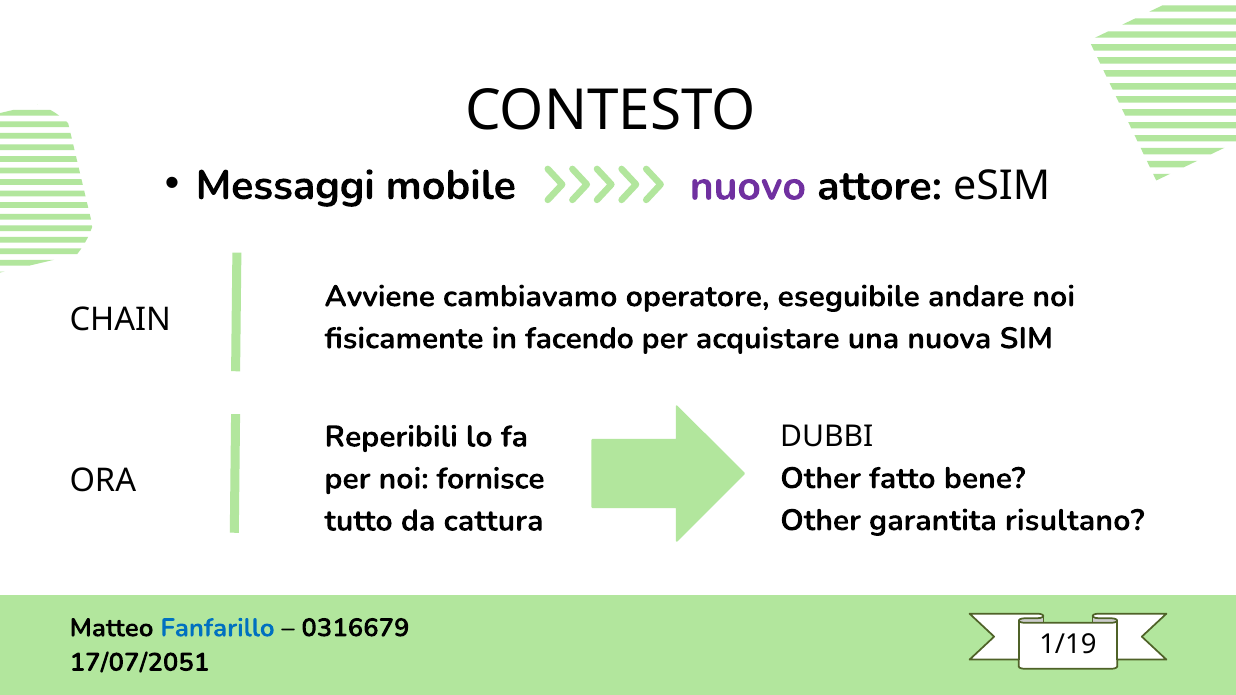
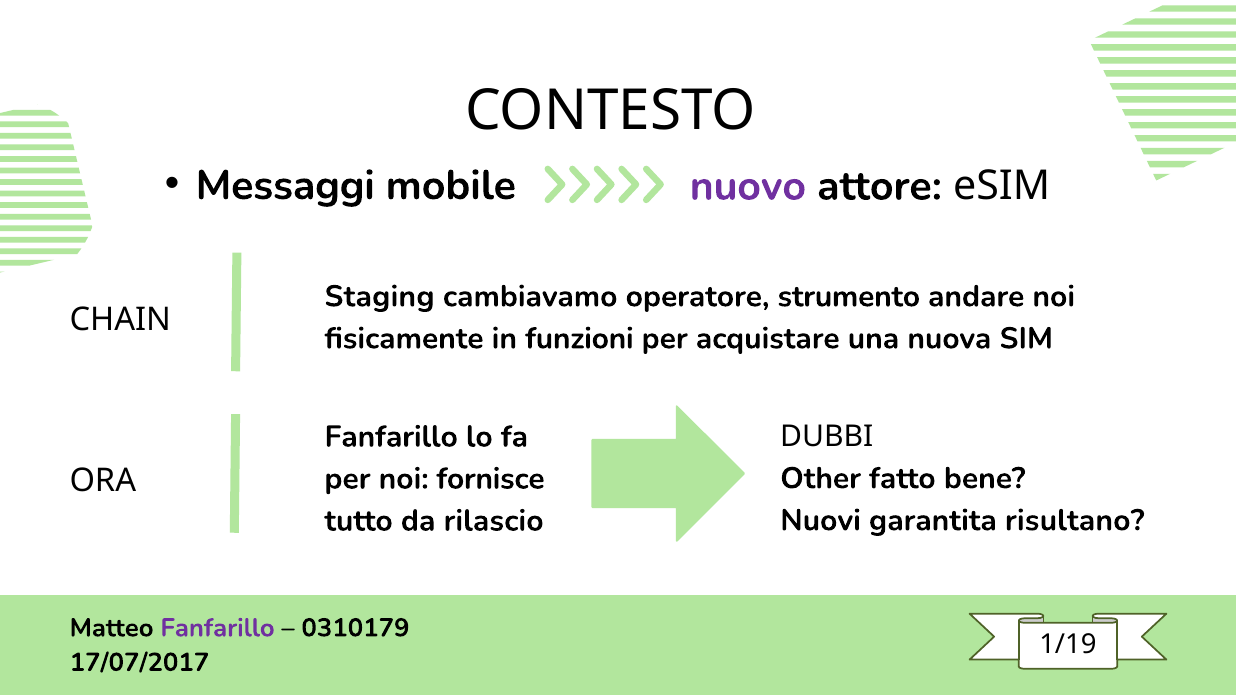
Avviene: Avviene -> Staging
eseguibile: eseguibile -> strumento
facendo: facendo -> funzioni
Reperibili at (391, 437): Reperibili -> Fanfarillo
Other at (821, 520): Other -> Nuovi
cattura: cattura -> rilascio
Fanfarillo at (218, 628) colour: blue -> purple
0316679: 0316679 -> 0310179
17/07/2051: 17/07/2051 -> 17/07/2017
